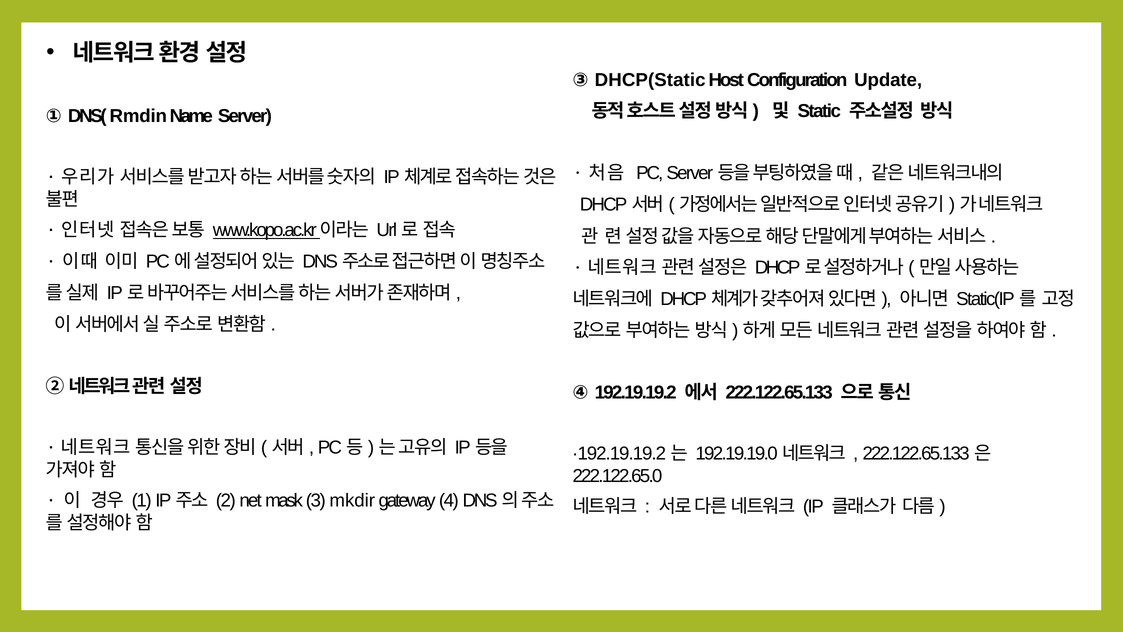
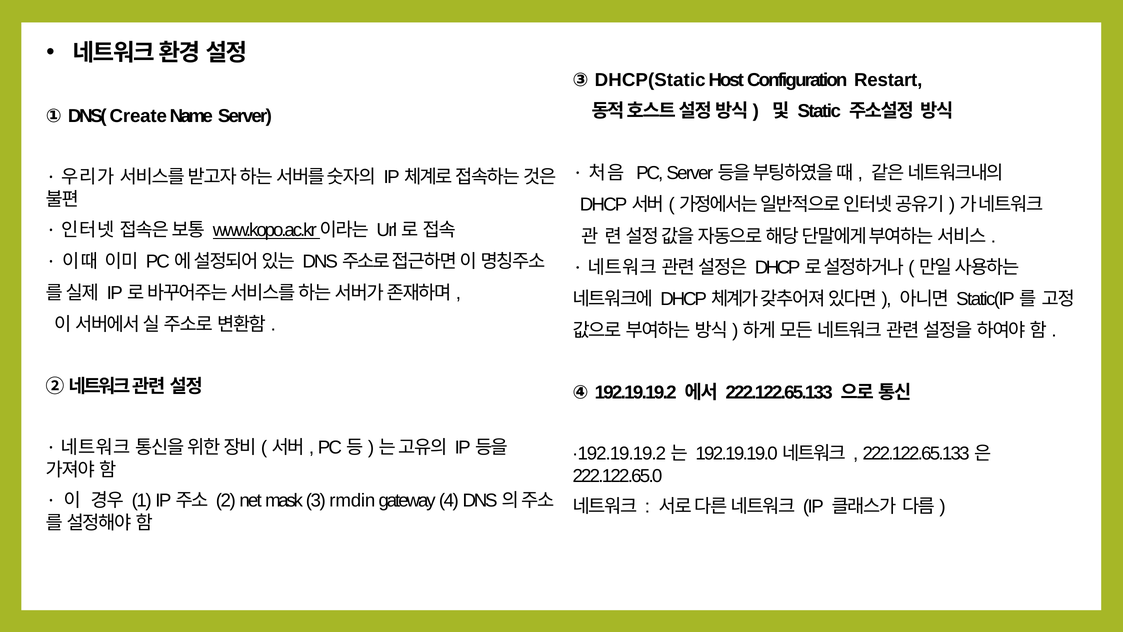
Update: Update -> Restart
Rmdin: Rmdin -> Create
mkdir: mkdir -> rmdin
